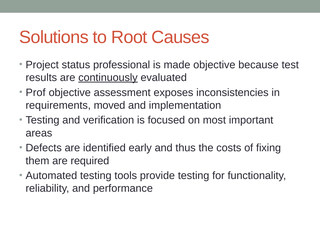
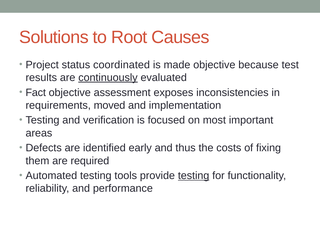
professional: professional -> coordinated
Prof: Prof -> Fact
testing at (194, 176) underline: none -> present
